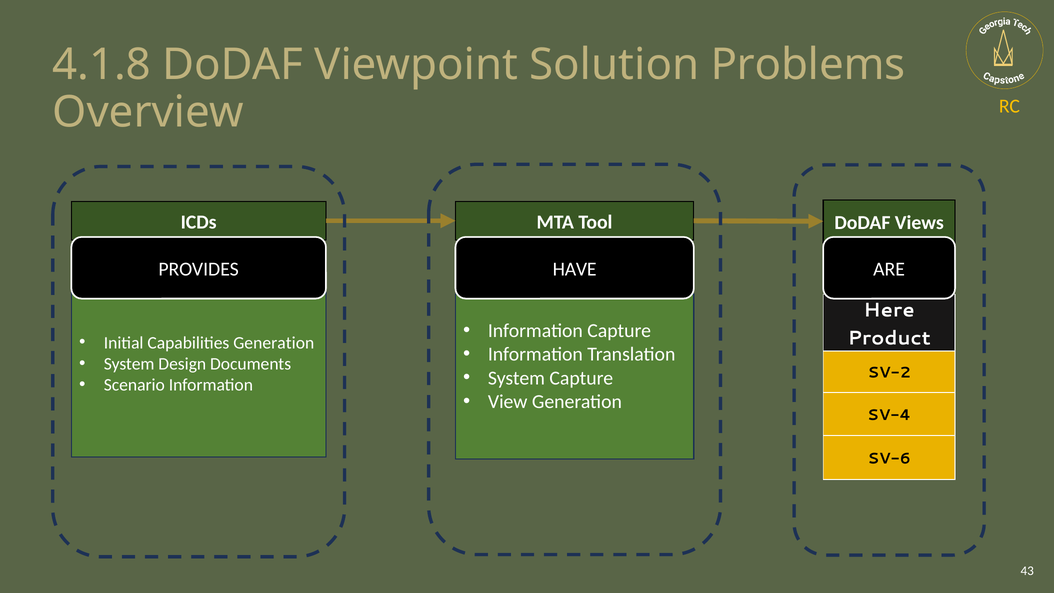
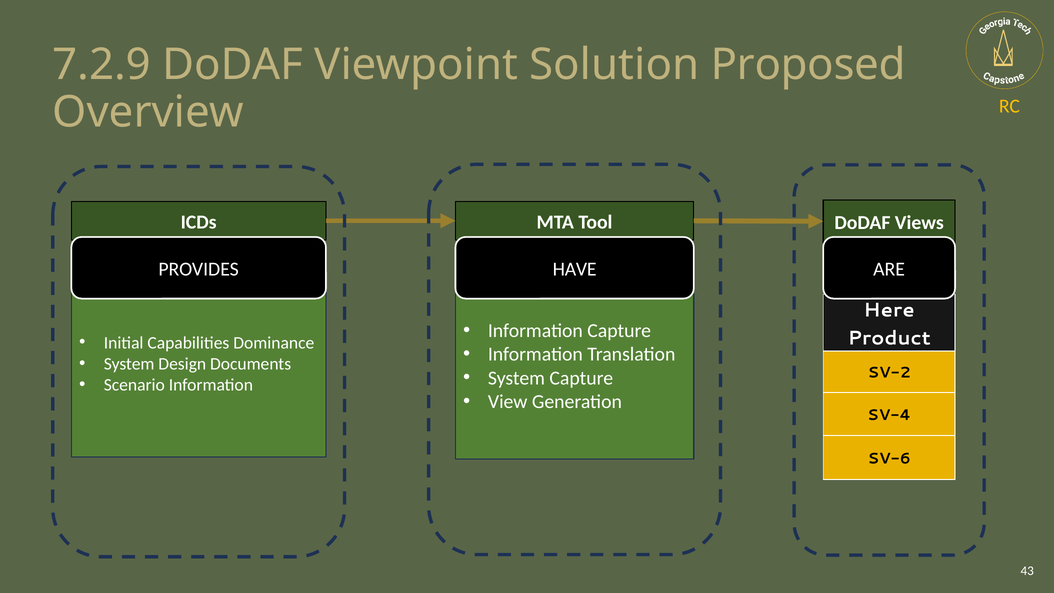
4.1.8: 4.1.8 -> 7.2.9
Problems: Problems -> Proposed
Capabilities Generation: Generation -> Dominance
